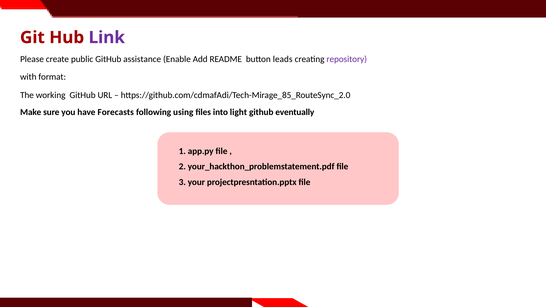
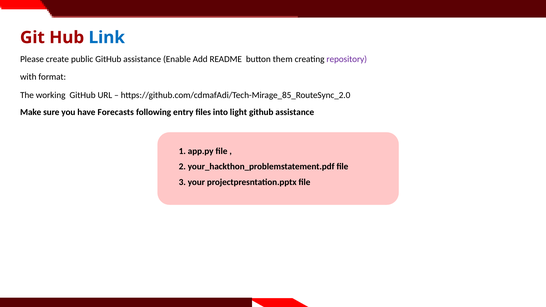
Link colour: purple -> blue
leads: leads -> them
using: using -> entry
eventually at (295, 112): eventually -> assistance
